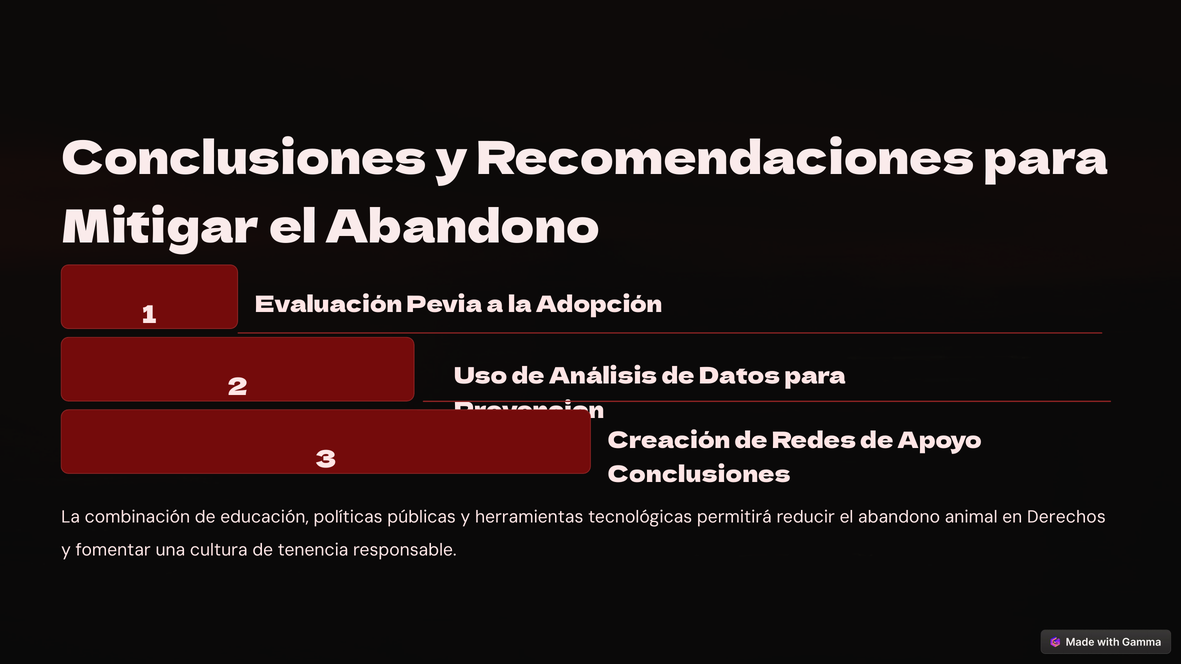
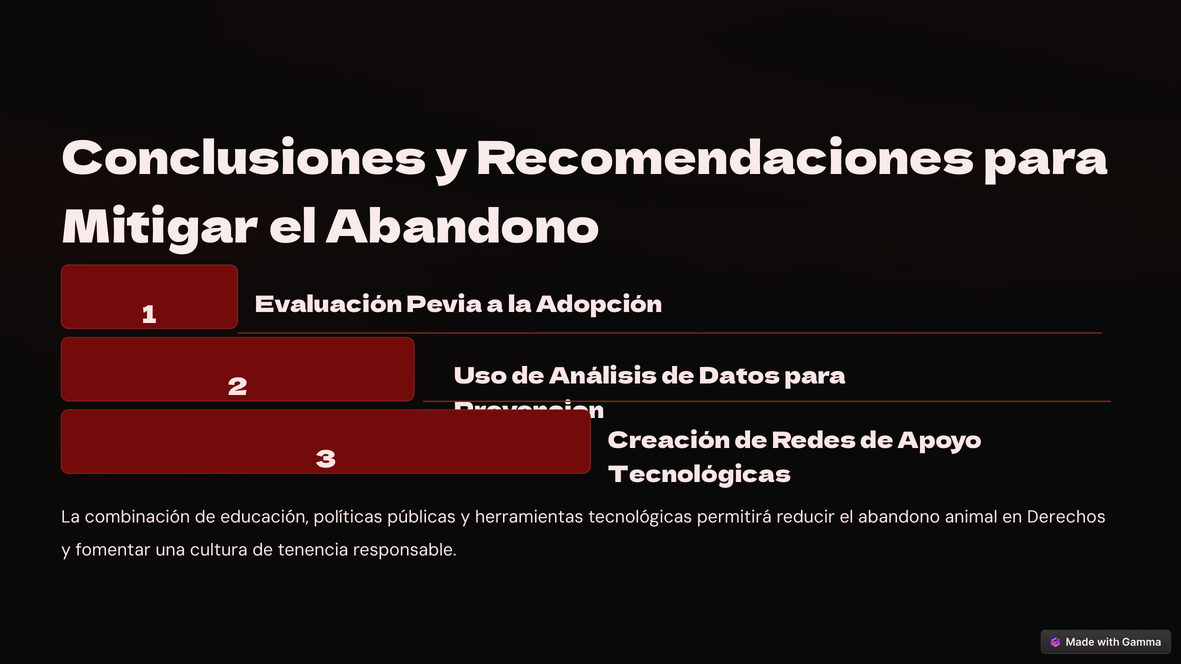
Conclusiones at (699, 475): Conclusiones -> Tecnológicas
